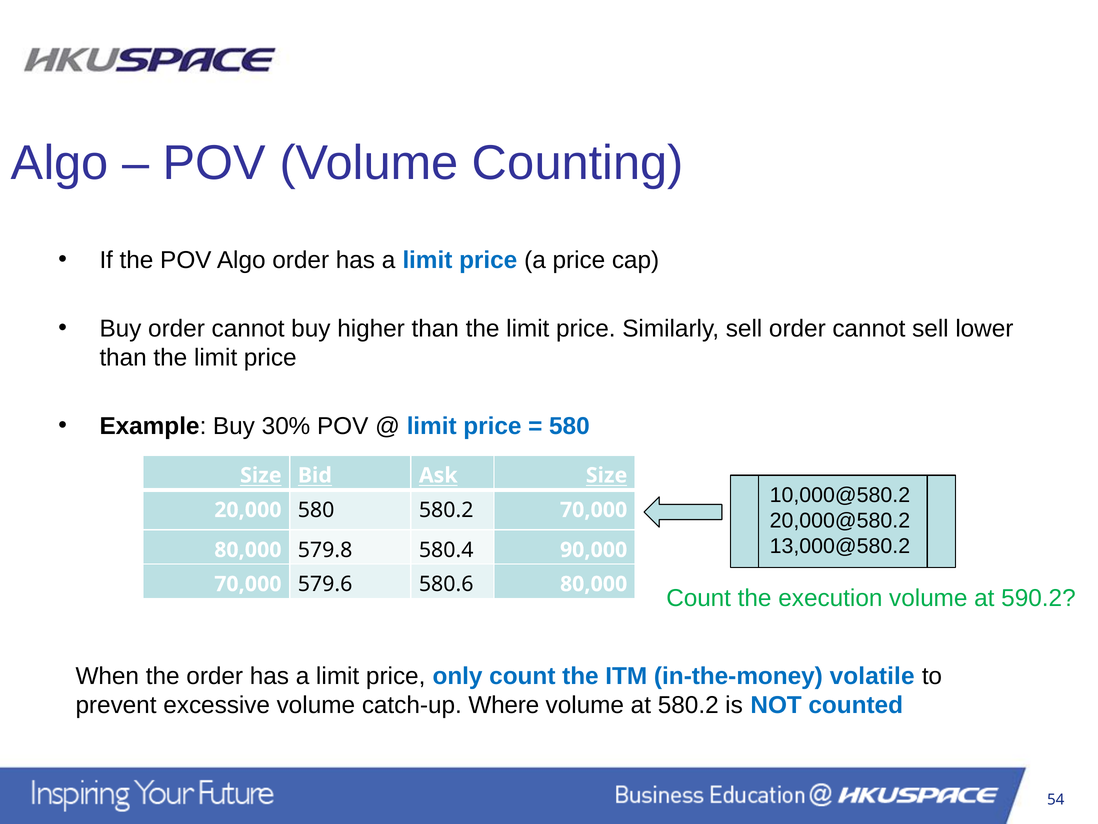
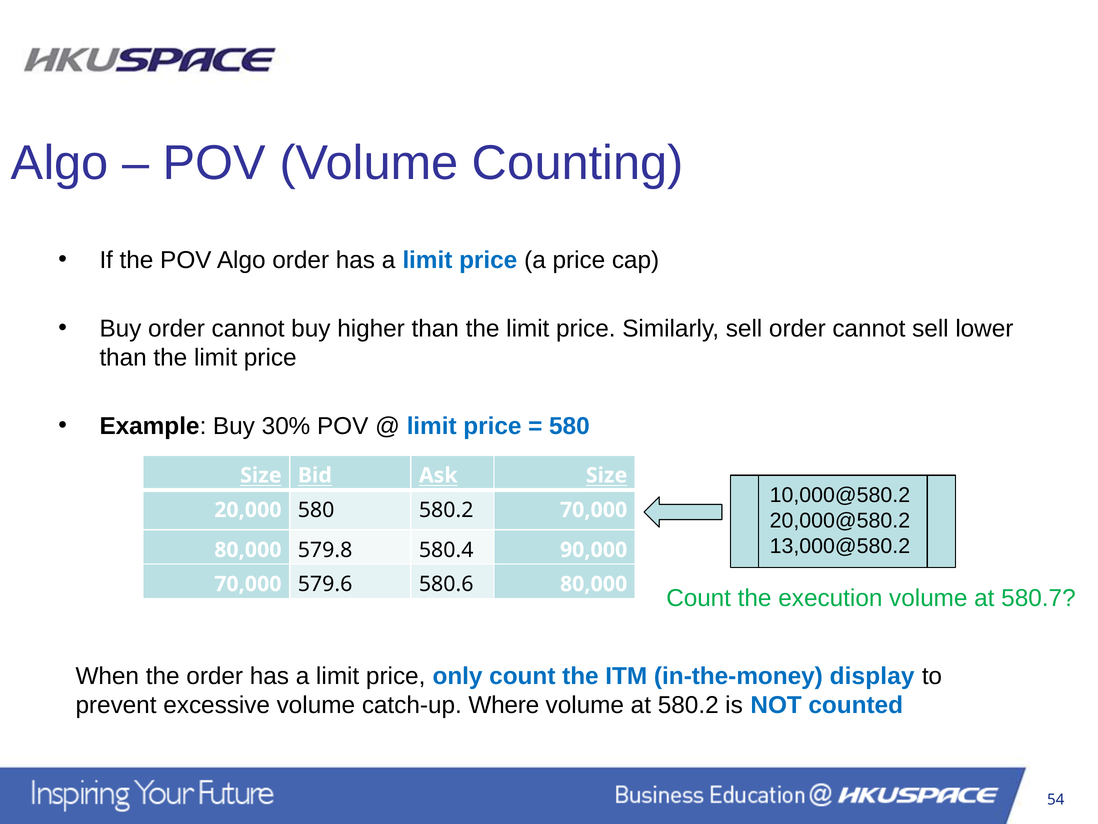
590.2: 590.2 -> 580.7
volatile: volatile -> display
